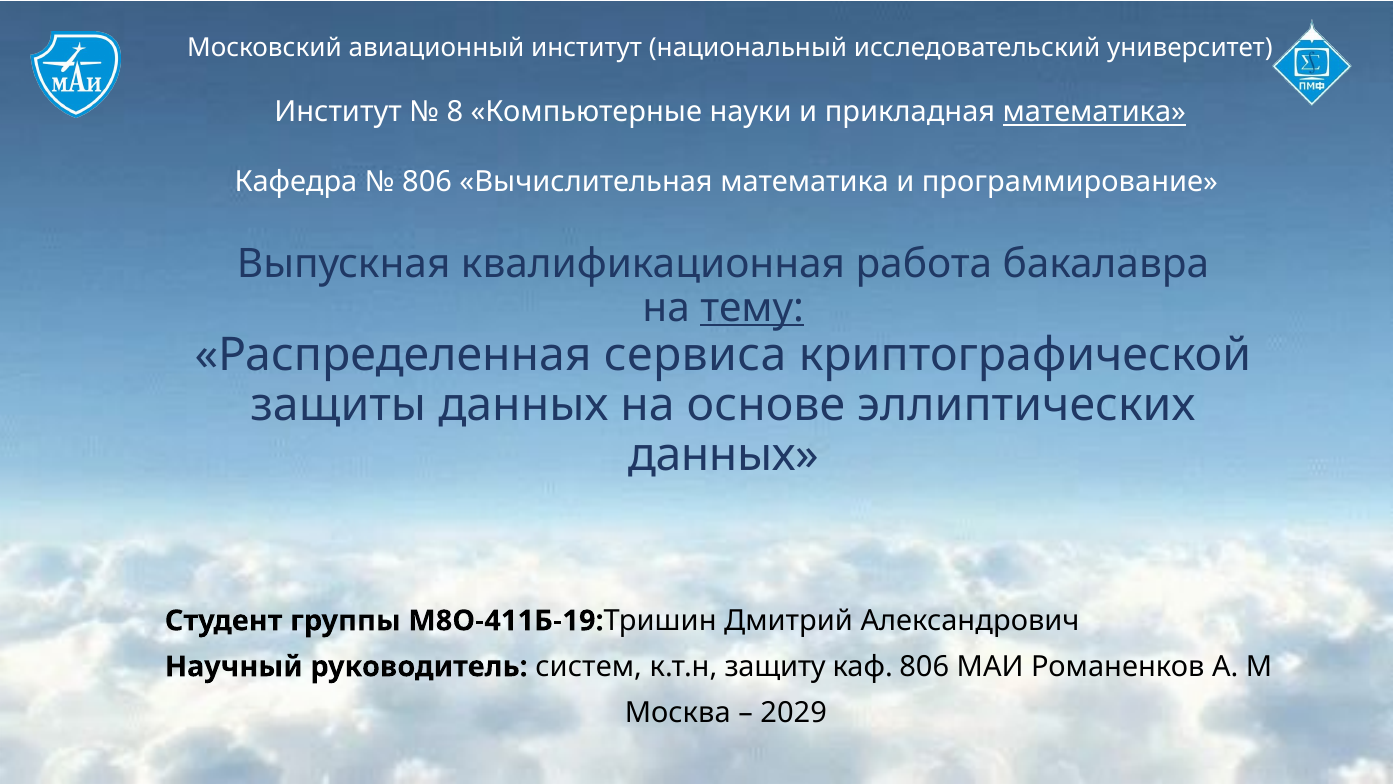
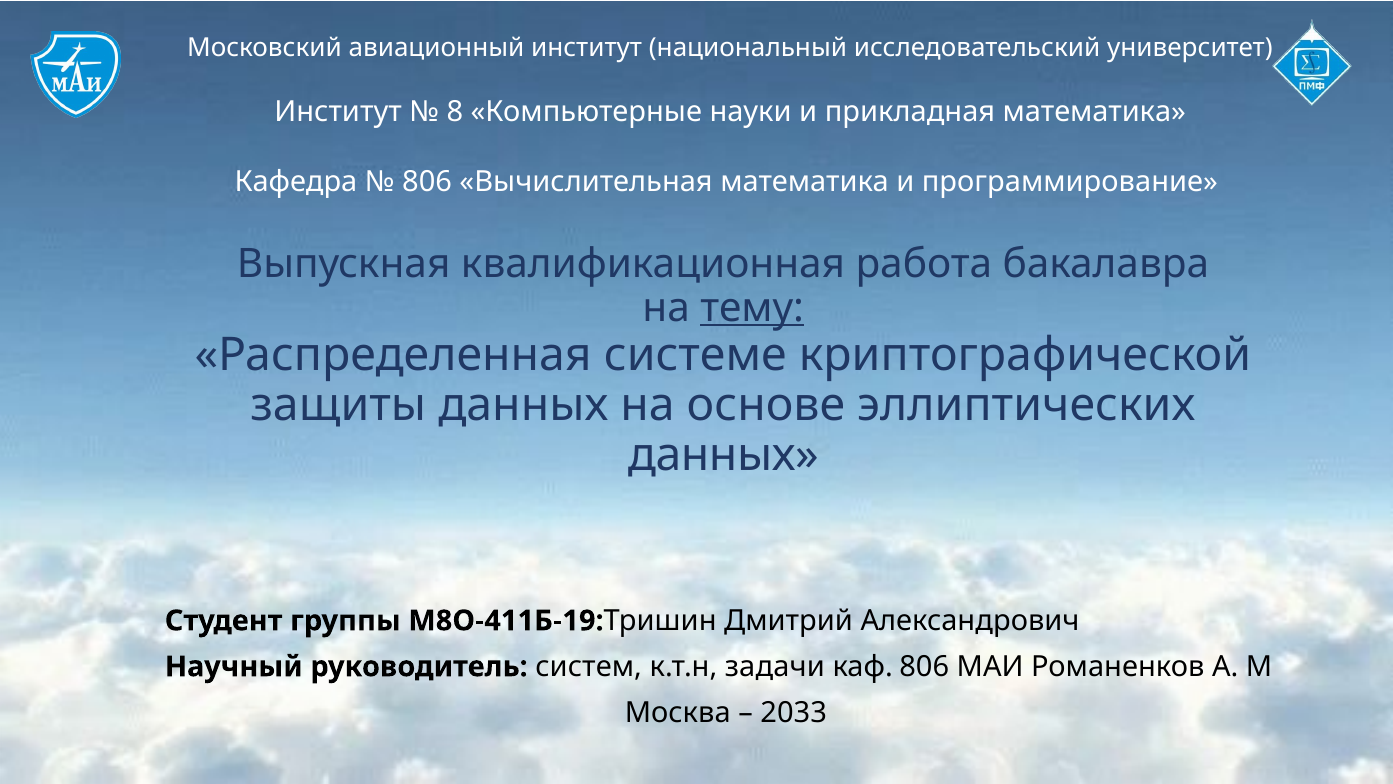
математика at (1094, 112) underline: present -> none
сервиса: сервиса -> системе
защиту: защиту -> задачи
2029: 2029 -> 2033
